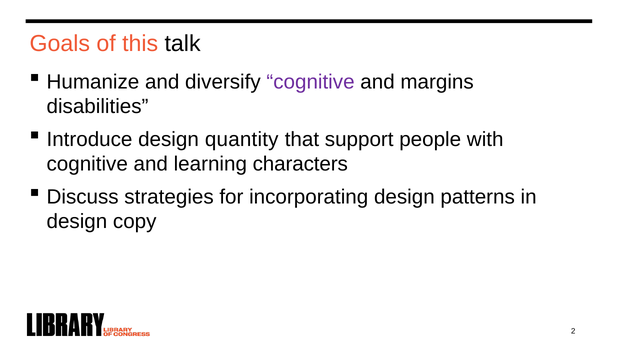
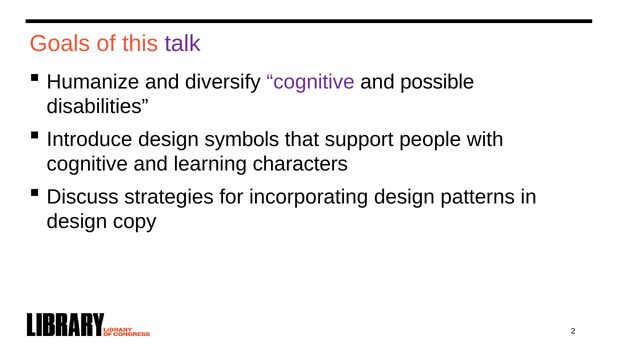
talk colour: black -> purple
margins: margins -> possible
quantity: quantity -> symbols
